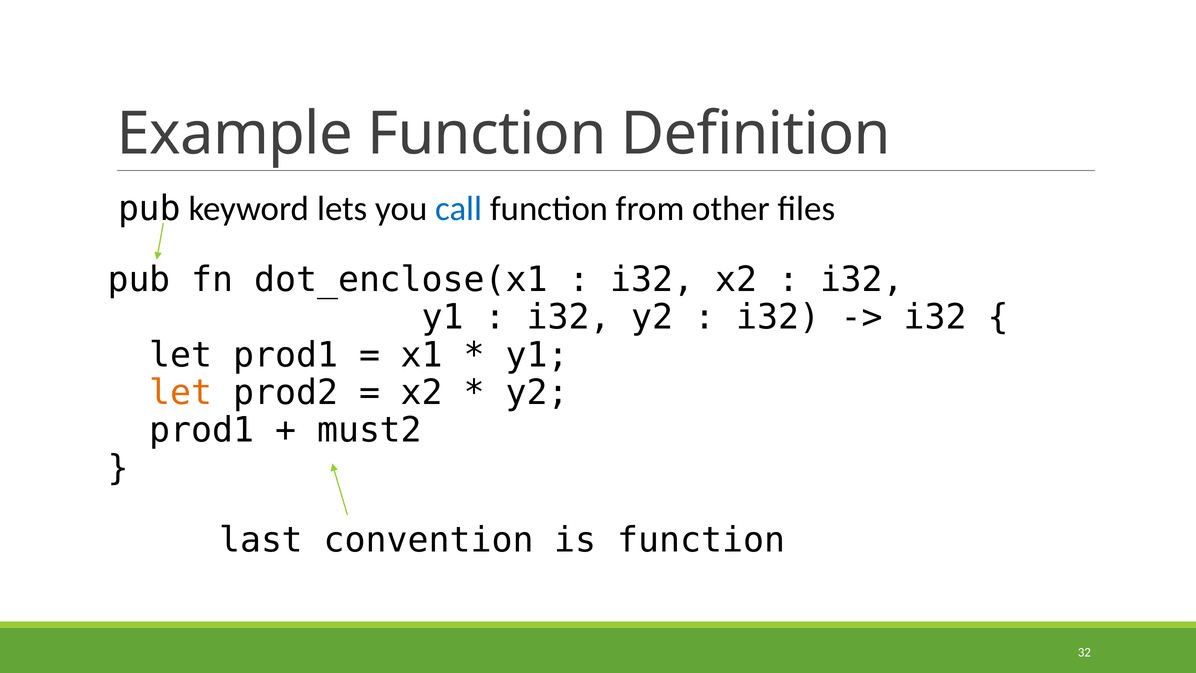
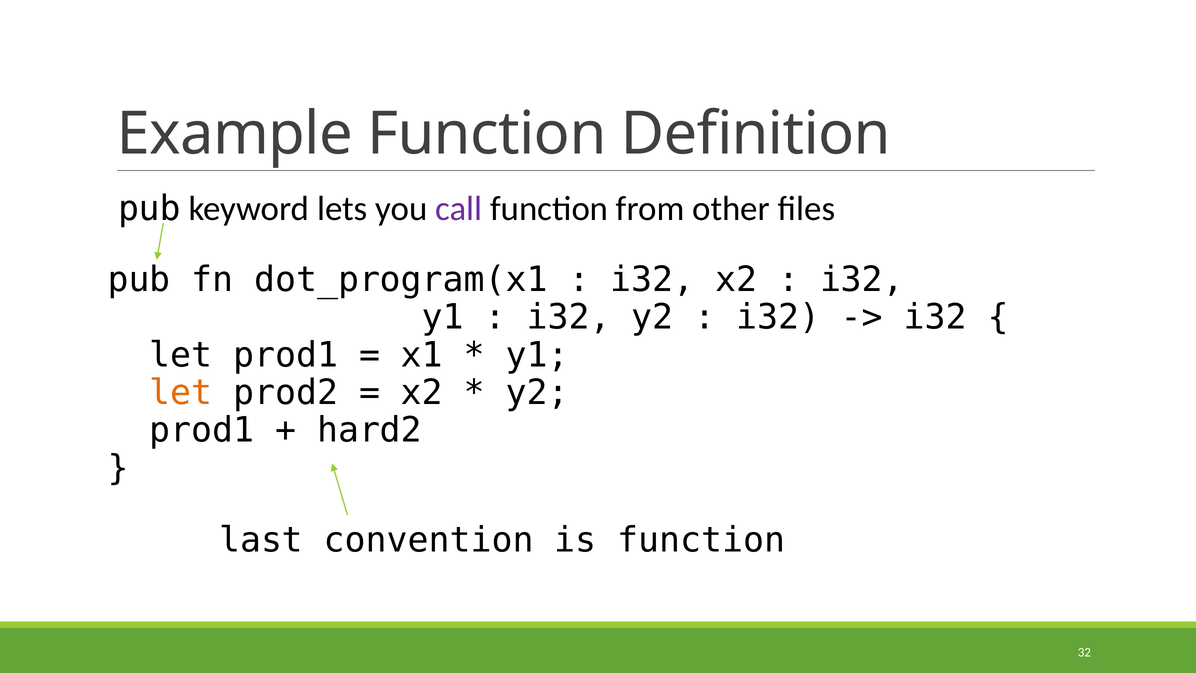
call colour: blue -> purple
dot_enclose(x1: dot_enclose(x1 -> dot_program(x1
must2: must2 -> hard2
